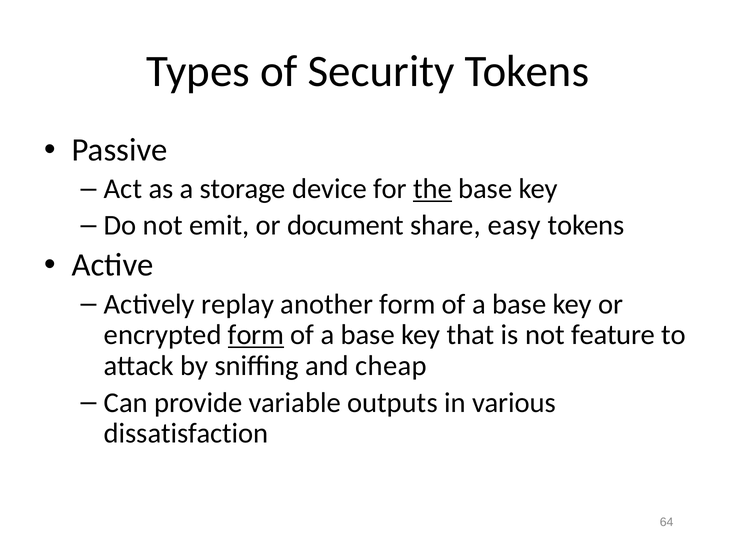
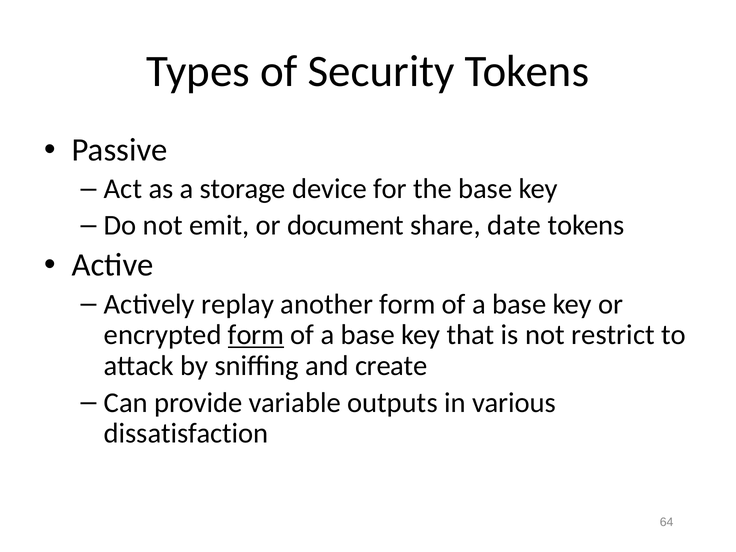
the underline: present -> none
easy: easy -> date
feature: feature -> restrict
cheap: cheap -> create
